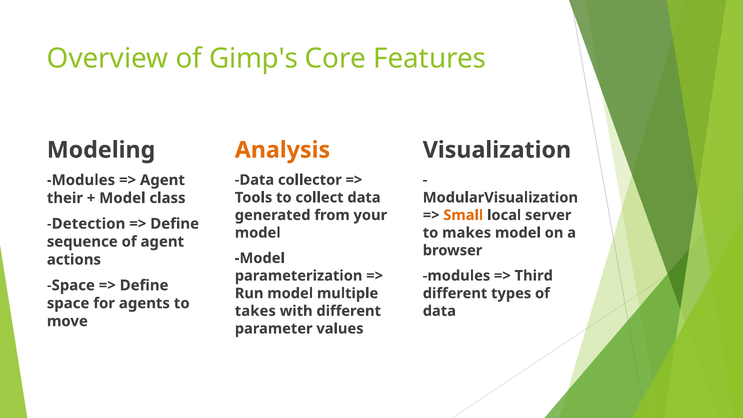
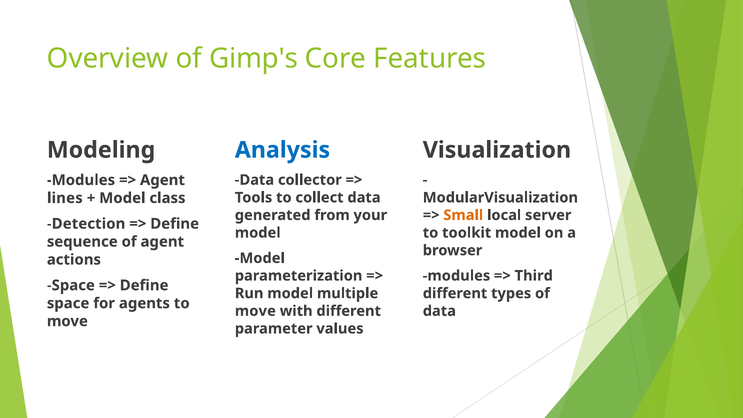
Analysis colour: orange -> blue
their: their -> lines
makes: makes -> toolkit
takes at (255, 311): takes -> move
